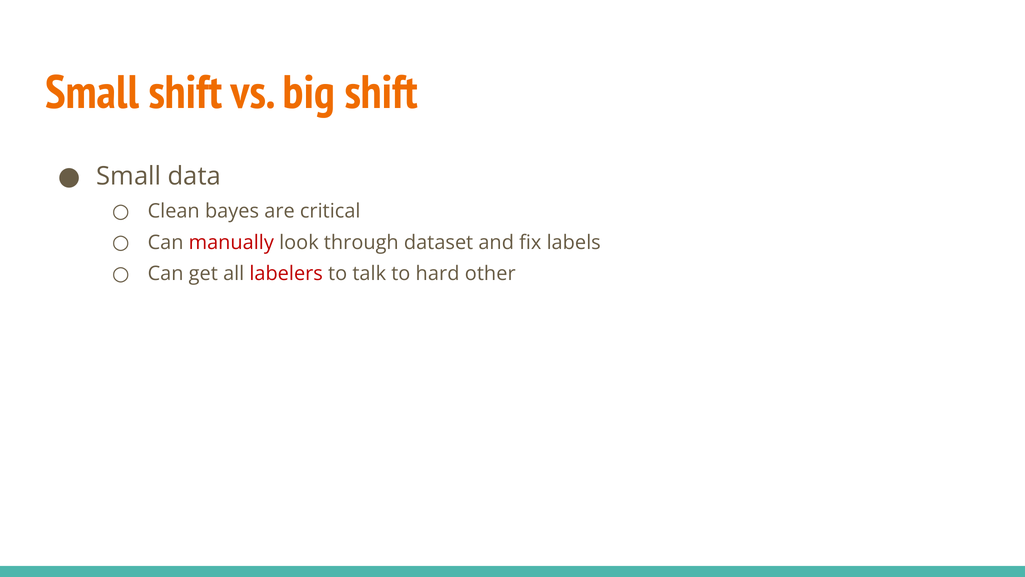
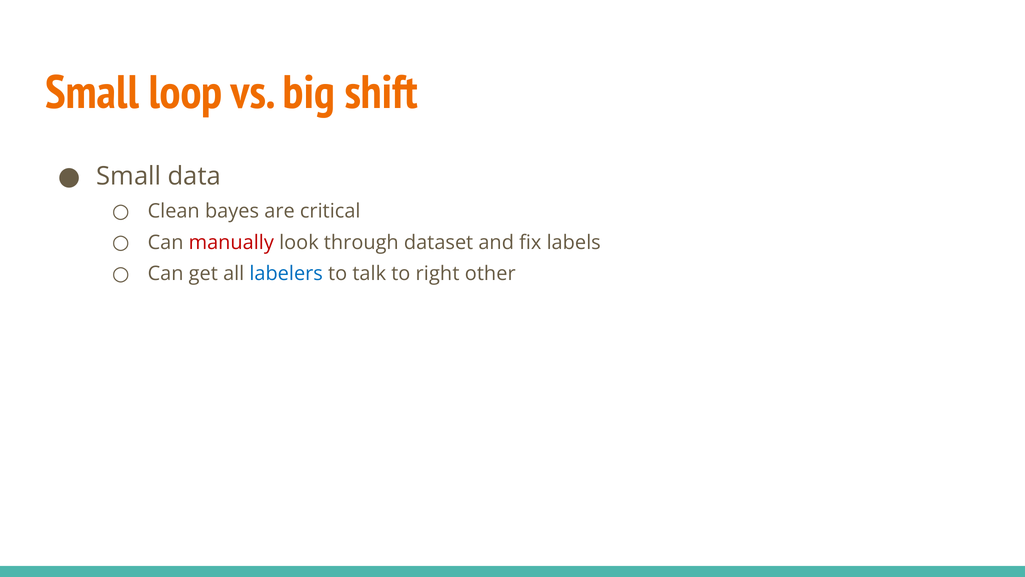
Small shift: shift -> loop
labelers colour: red -> blue
hard: hard -> right
